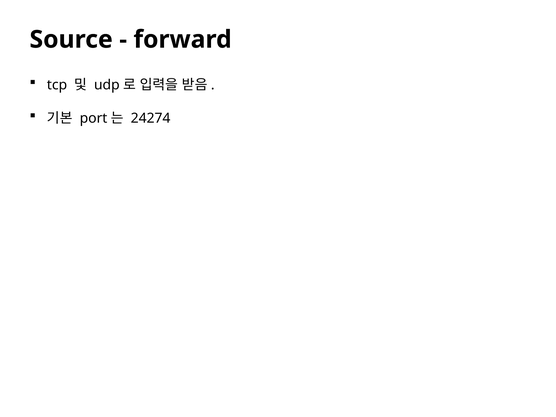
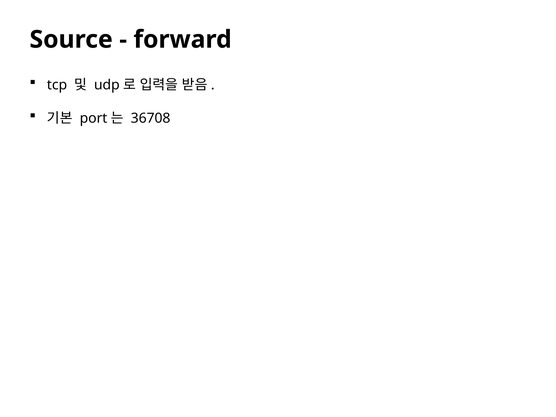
24274: 24274 -> 36708
